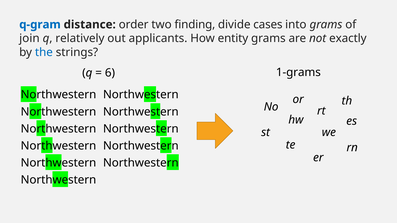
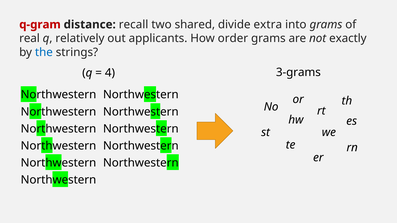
q-gram colour: blue -> red
order: order -> recall
finding: finding -> shared
cases: cases -> extra
join: join -> real
entity: entity -> order
1-grams: 1-grams -> 3-grams
6: 6 -> 4
